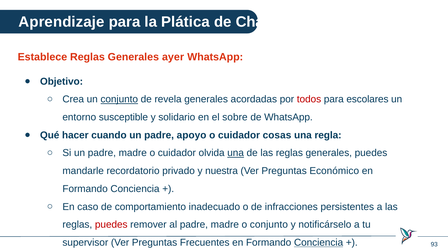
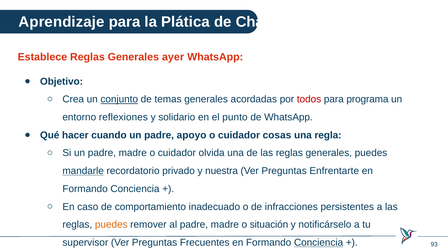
revela: revela -> temas
escolares: escolares -> programa
susceptible: susceptible -> reflexiones
sobre: sobre -> punto
una at (236, 153) underline: present -> none
mandarle underline: none -> present
Económico: Económico -> Enfrentarte
puedes at (111, 225) colour: red -> orange
o conjunto: conjunto -> situación
